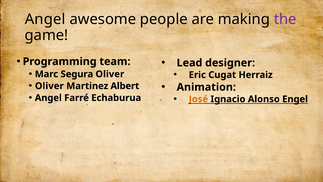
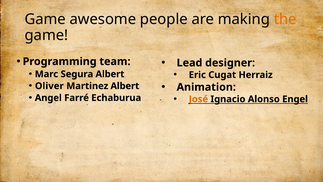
Angel at (45, 19): Angel -> Game
the colour: purple -> orange
Segura Oliver: Oliver -> Albert
